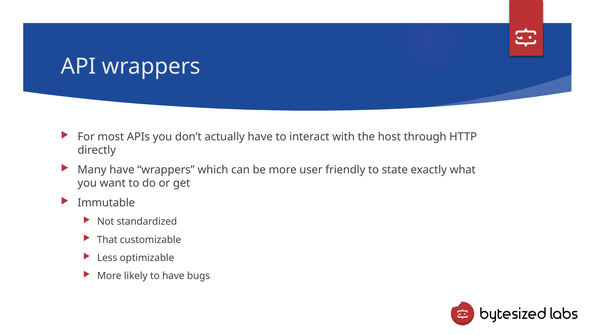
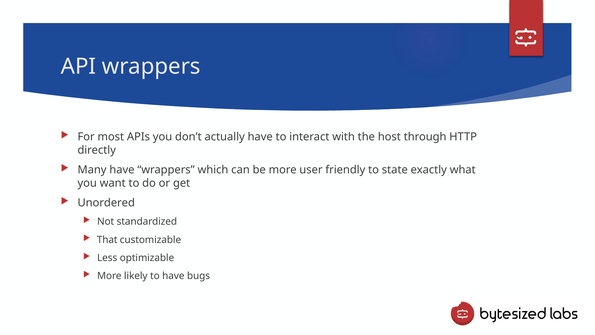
Immutable: Immutable -> Unordered
